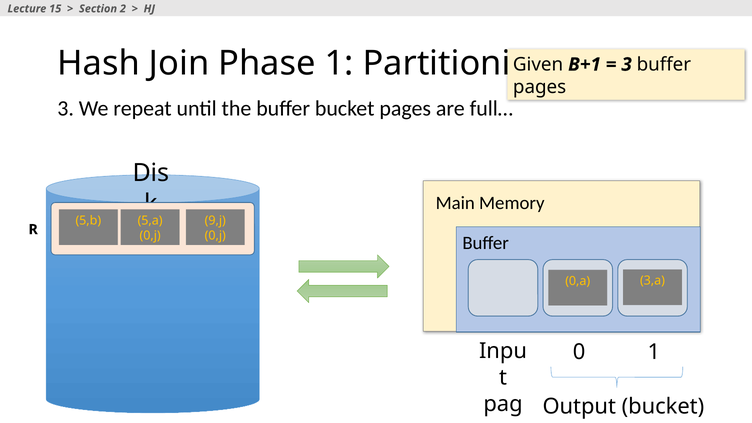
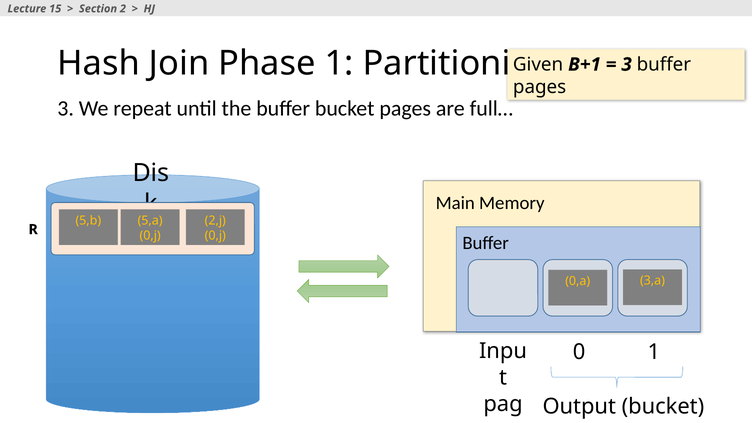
9,j: 9,j -> 2,j
